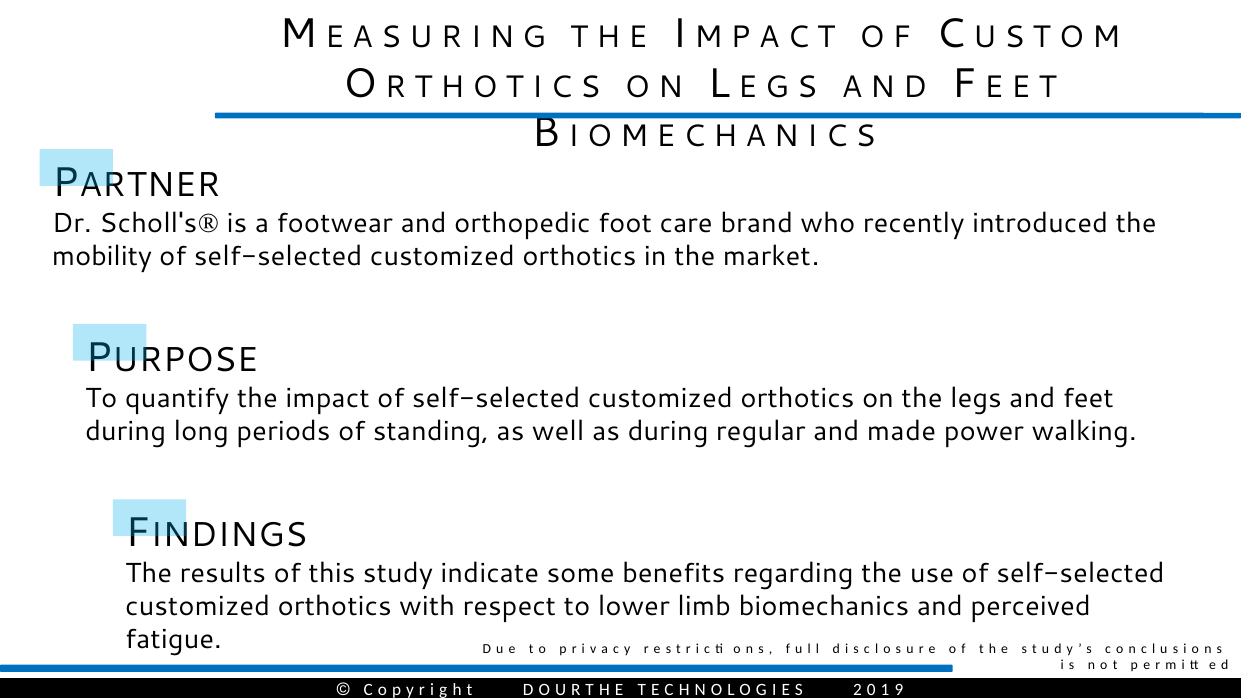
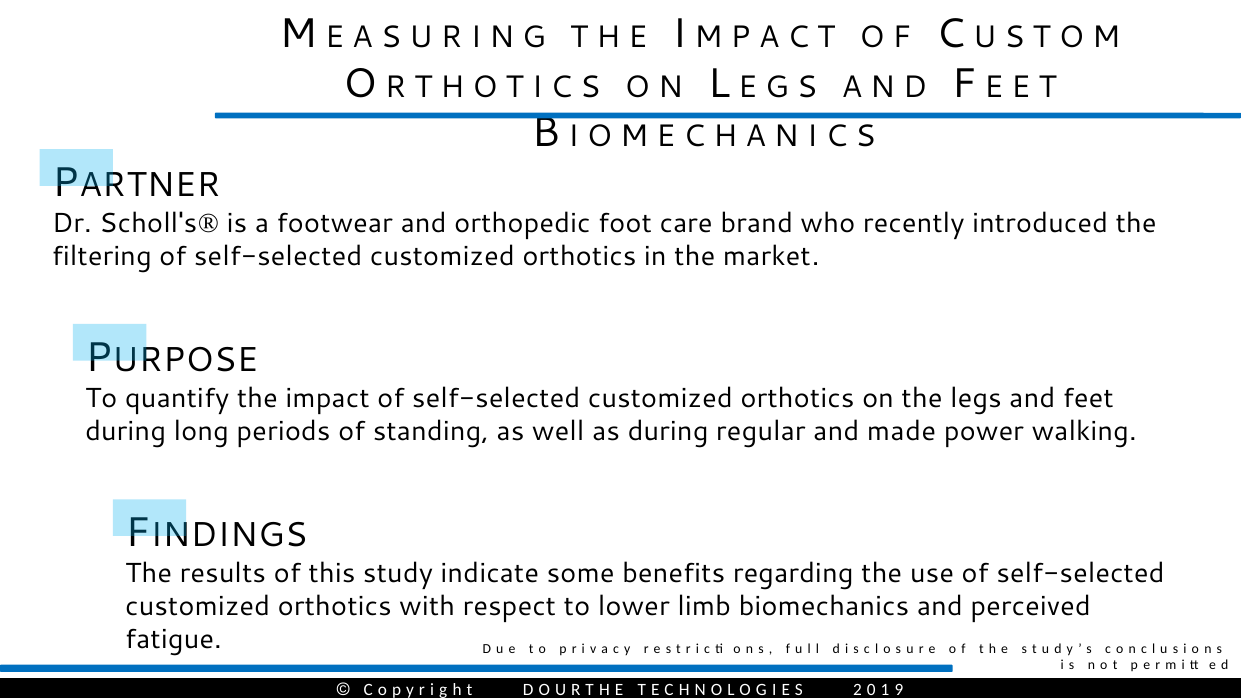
mobility: mobility -> filtering
